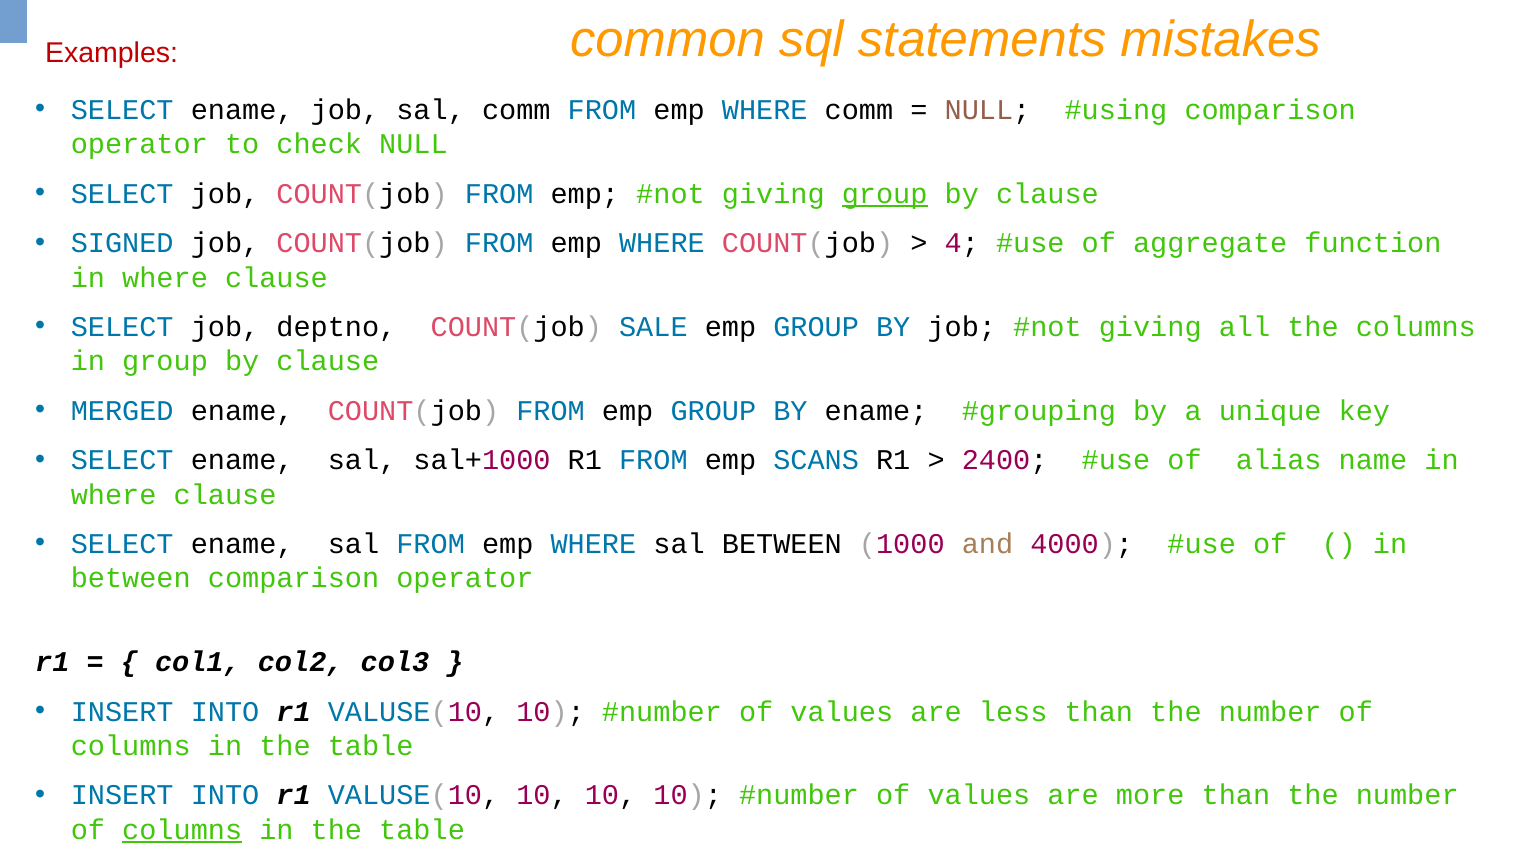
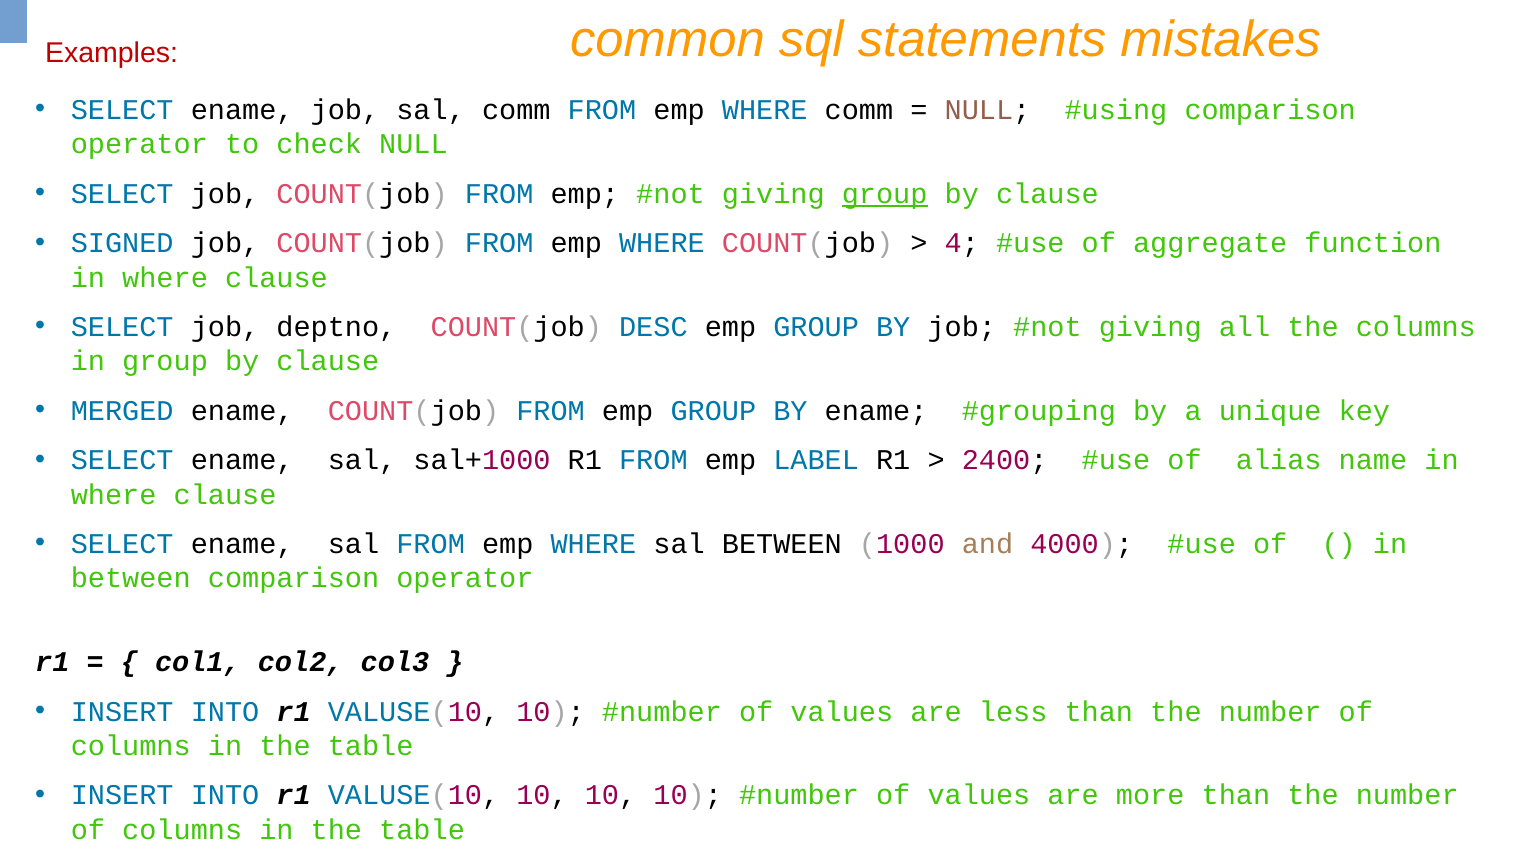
SALE: SALE -> DESC
SCANS: SCANS -> LABEL
columns at (182, 829) underline: present -> none
